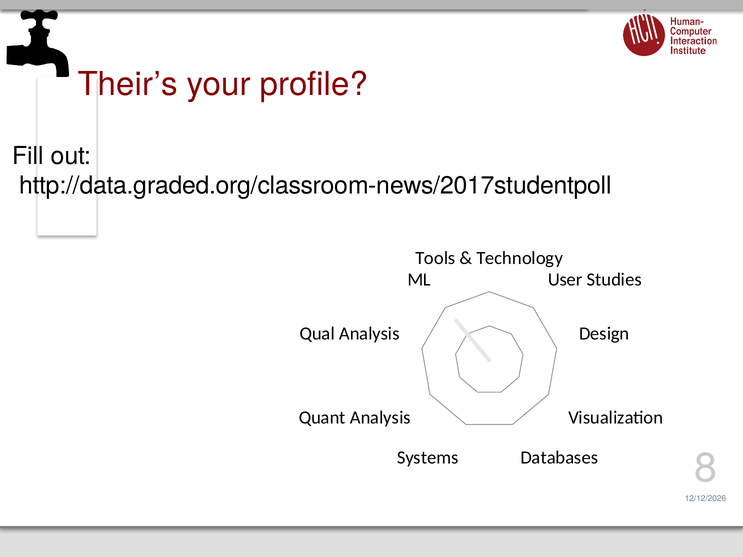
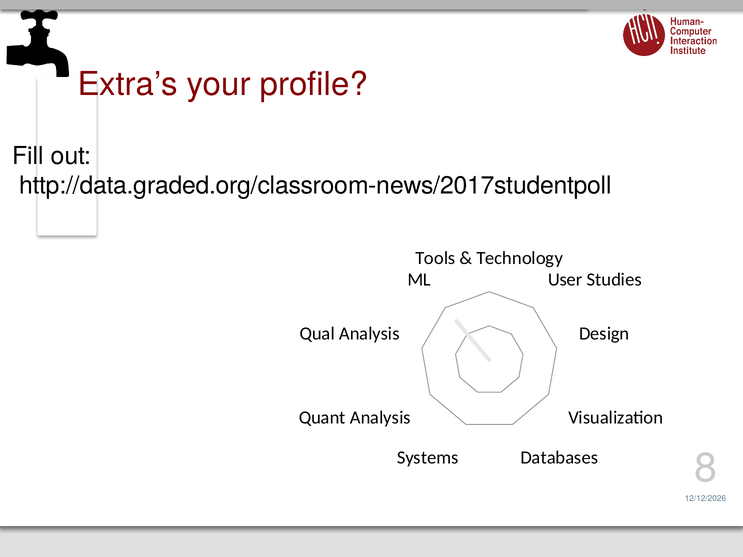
Their’s: Their’s -> Extra’s
